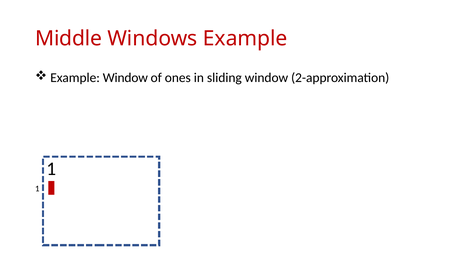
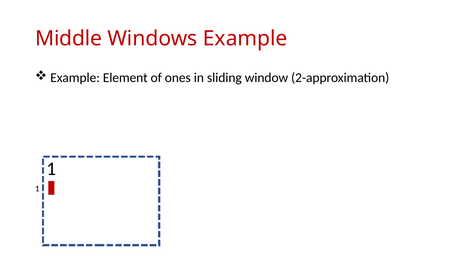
Example Window: Window -> Element
